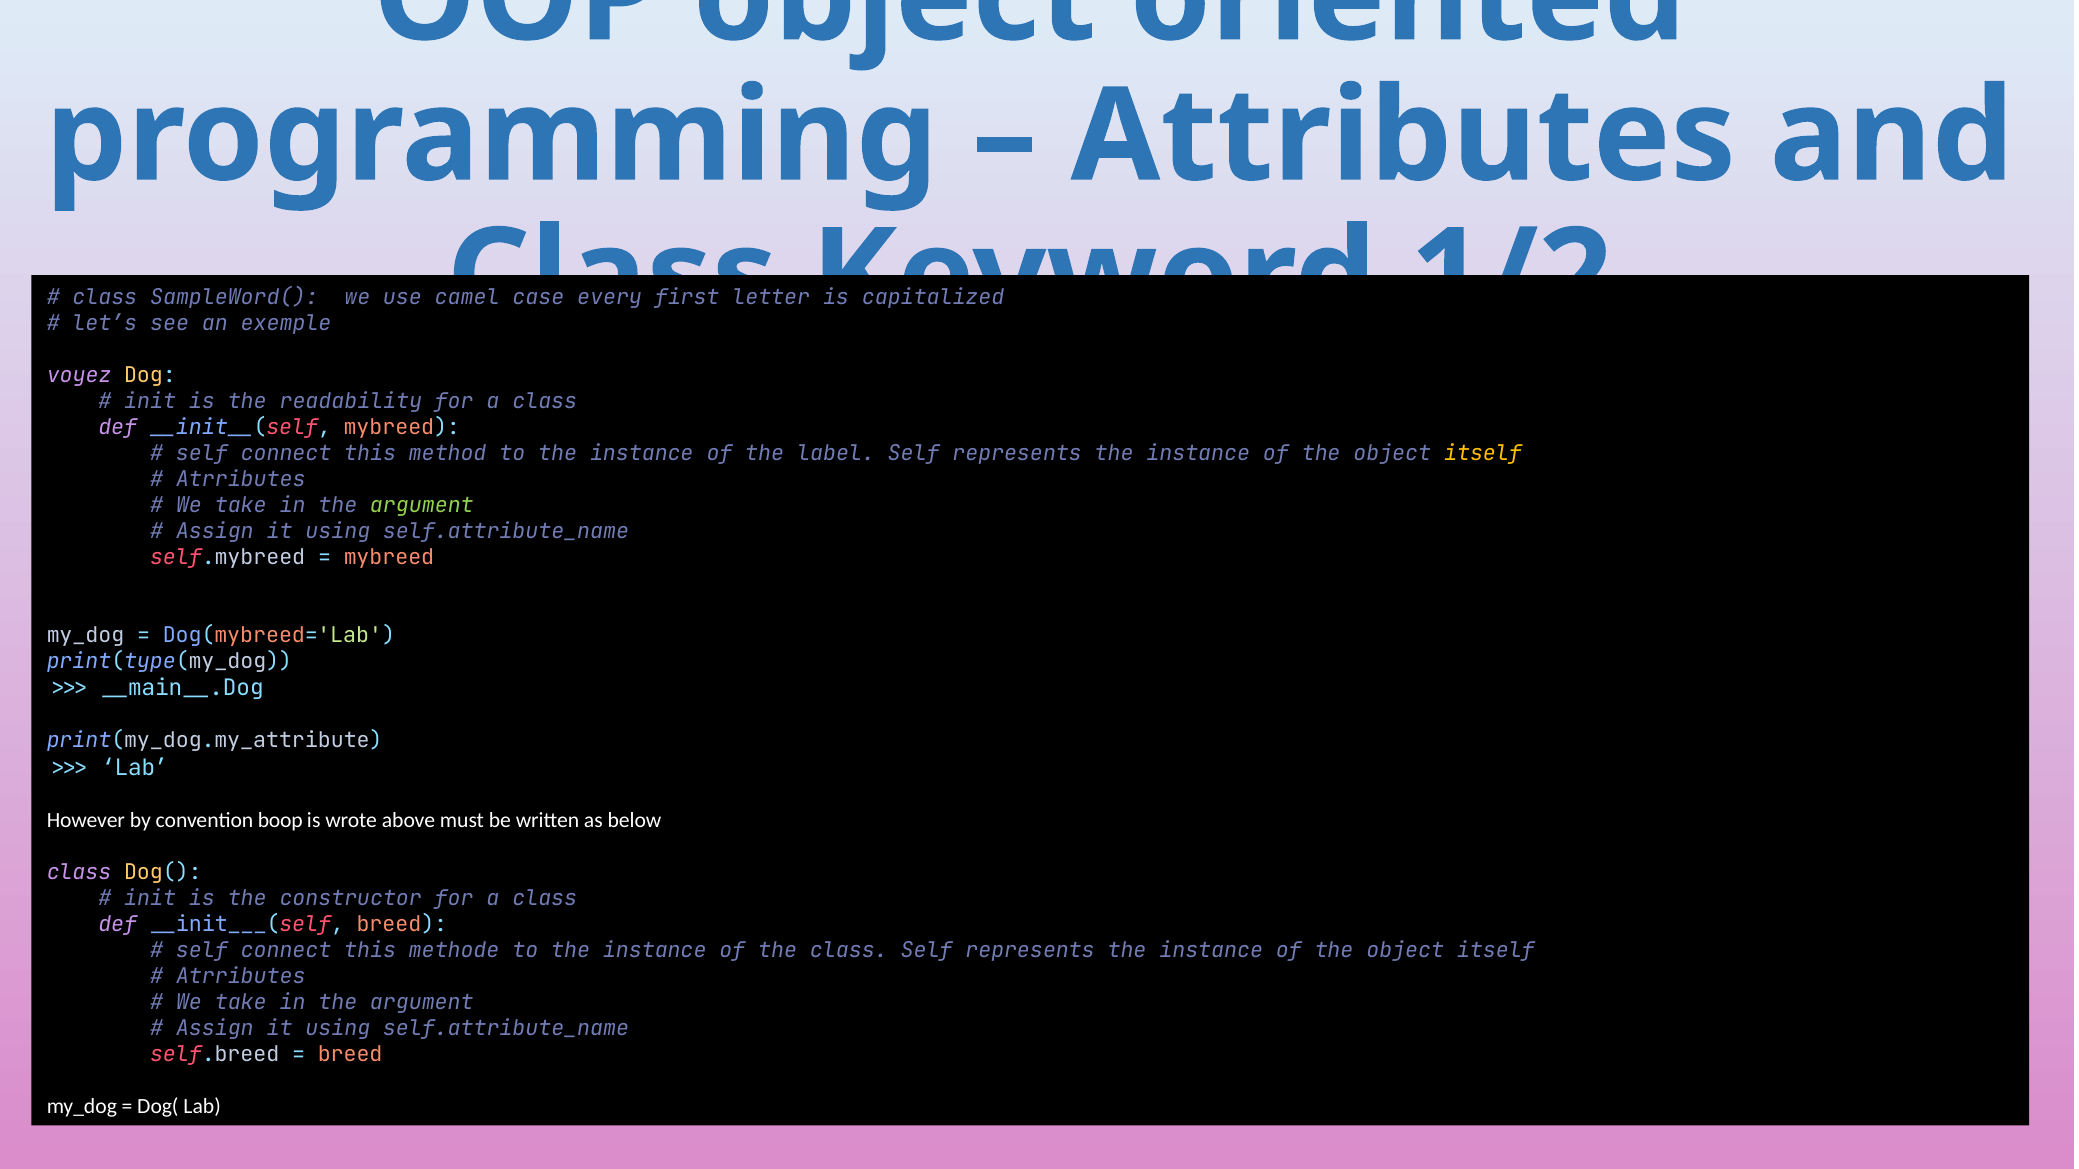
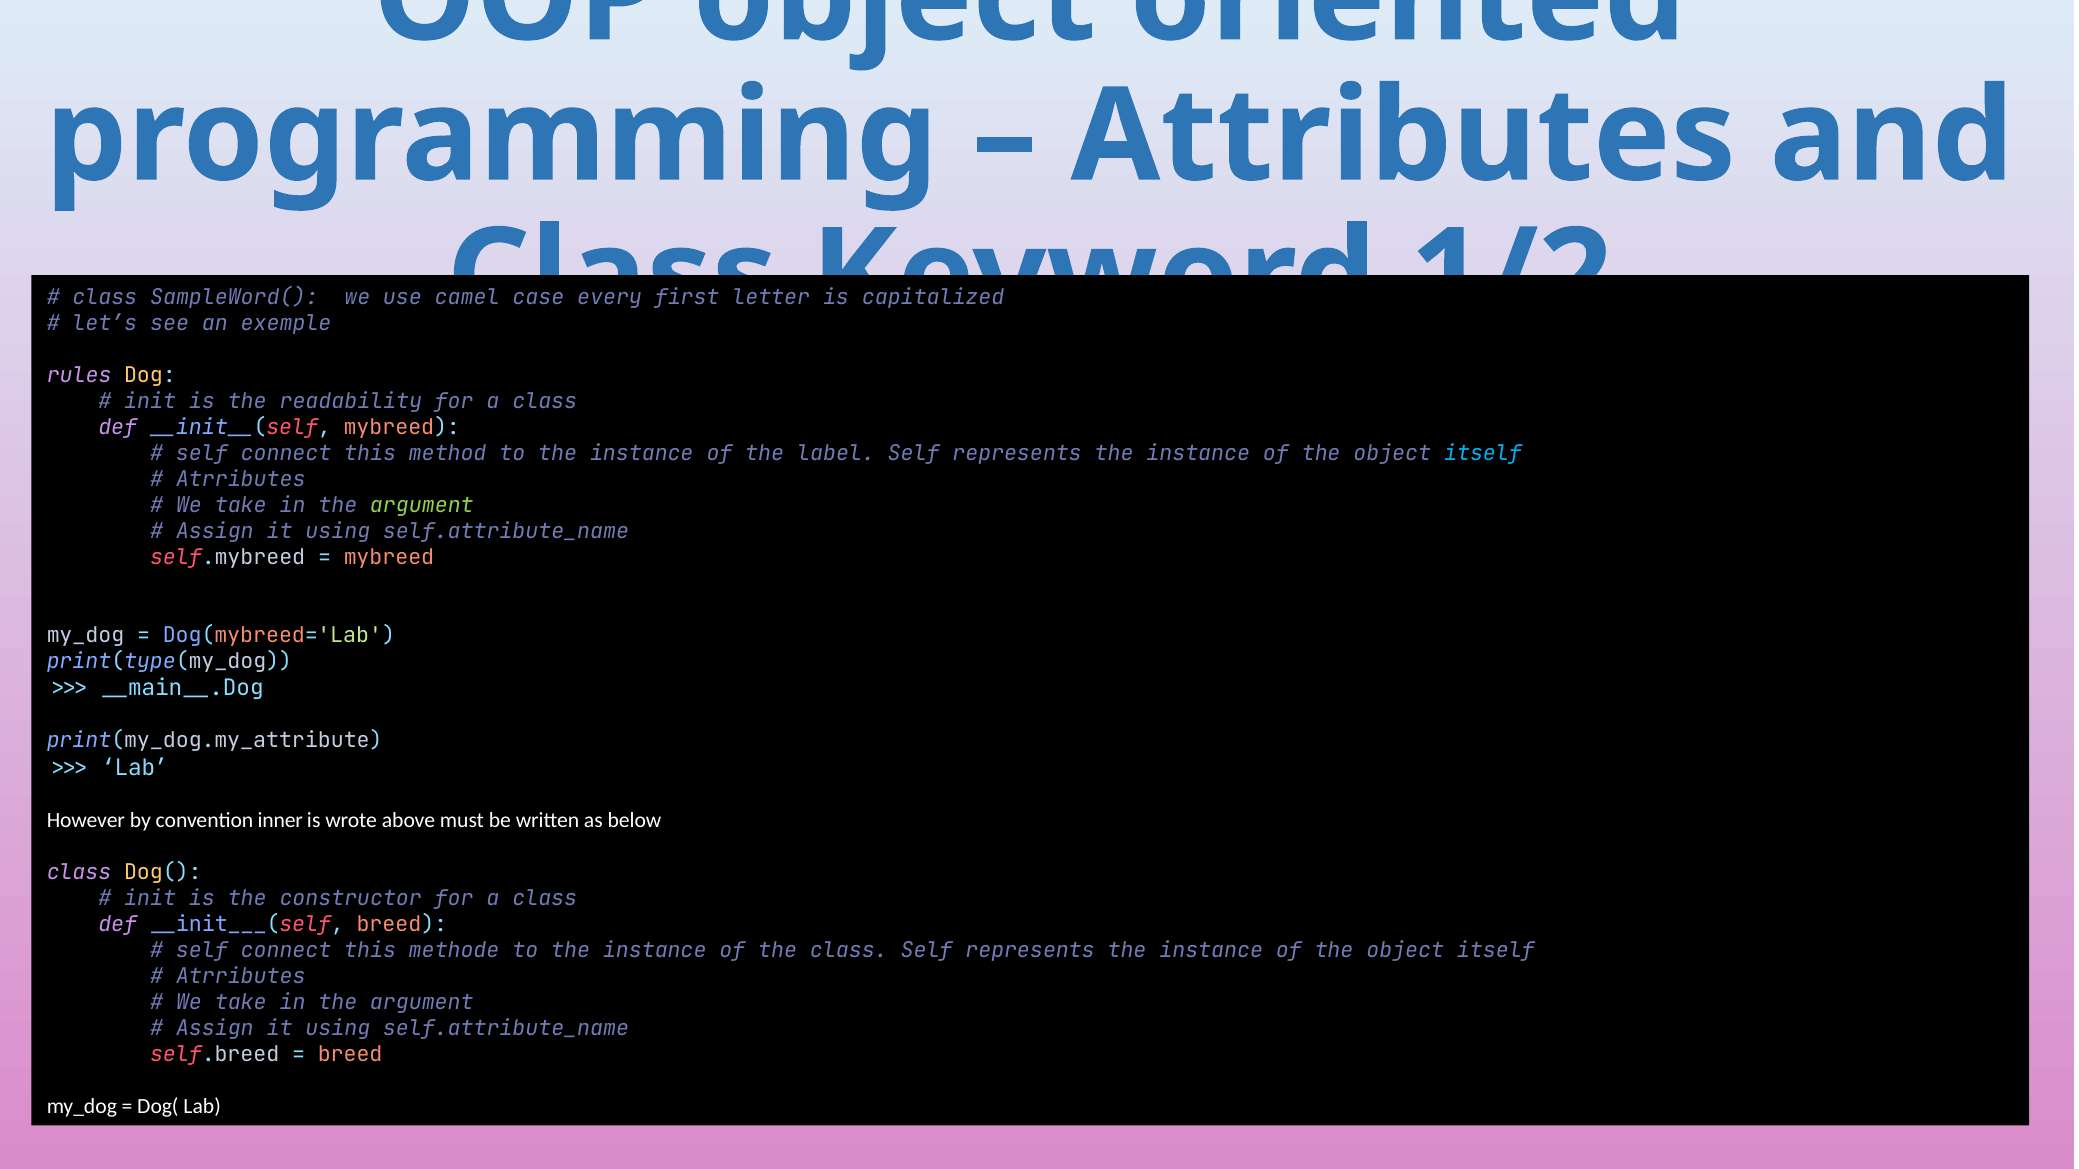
voyez: voyez -> rules
itself at (1483, 454) colour: yellow -> light blue
boop: boop -> inner
